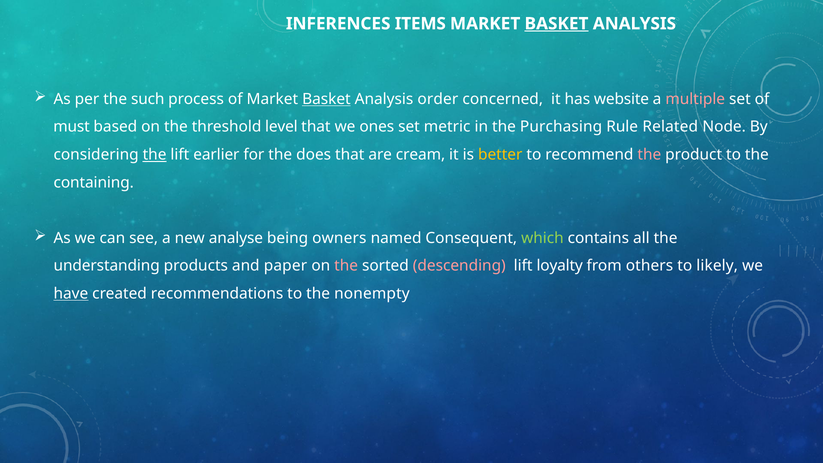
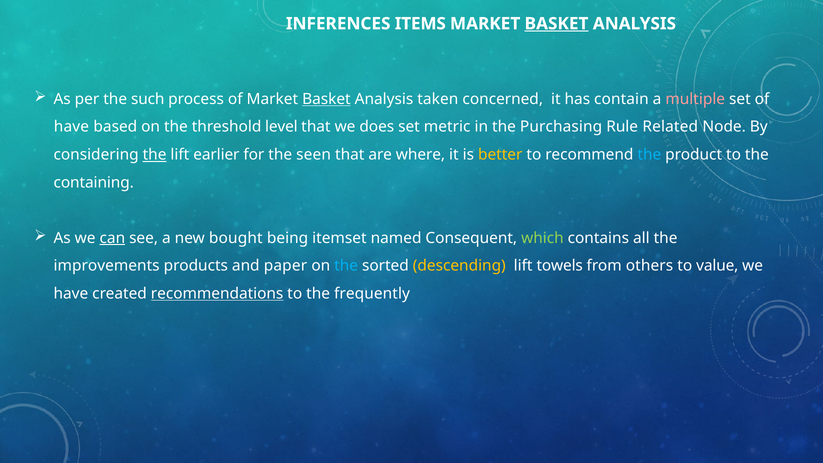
order: order -> taken
website: website -> contain
must at (72, 127): must -> have
ones: ones -> does
does: does -> seen
cream: cream -> where
the at (649, 155) colour: pink -> light blue
can underline: none -> present
analyse: analyse -> bought
owners: owners -> itemset
understanding: understanding -> improvements
the at (346, 266) colour: pink -> light blue
descending colour: pink -> yellow
loyalty: loyalty -> towels
likely: likely -> value
have at (71, 294) underline: present -> none
recommendations underline: none -> present
nonempty: nonempty -> frequently
